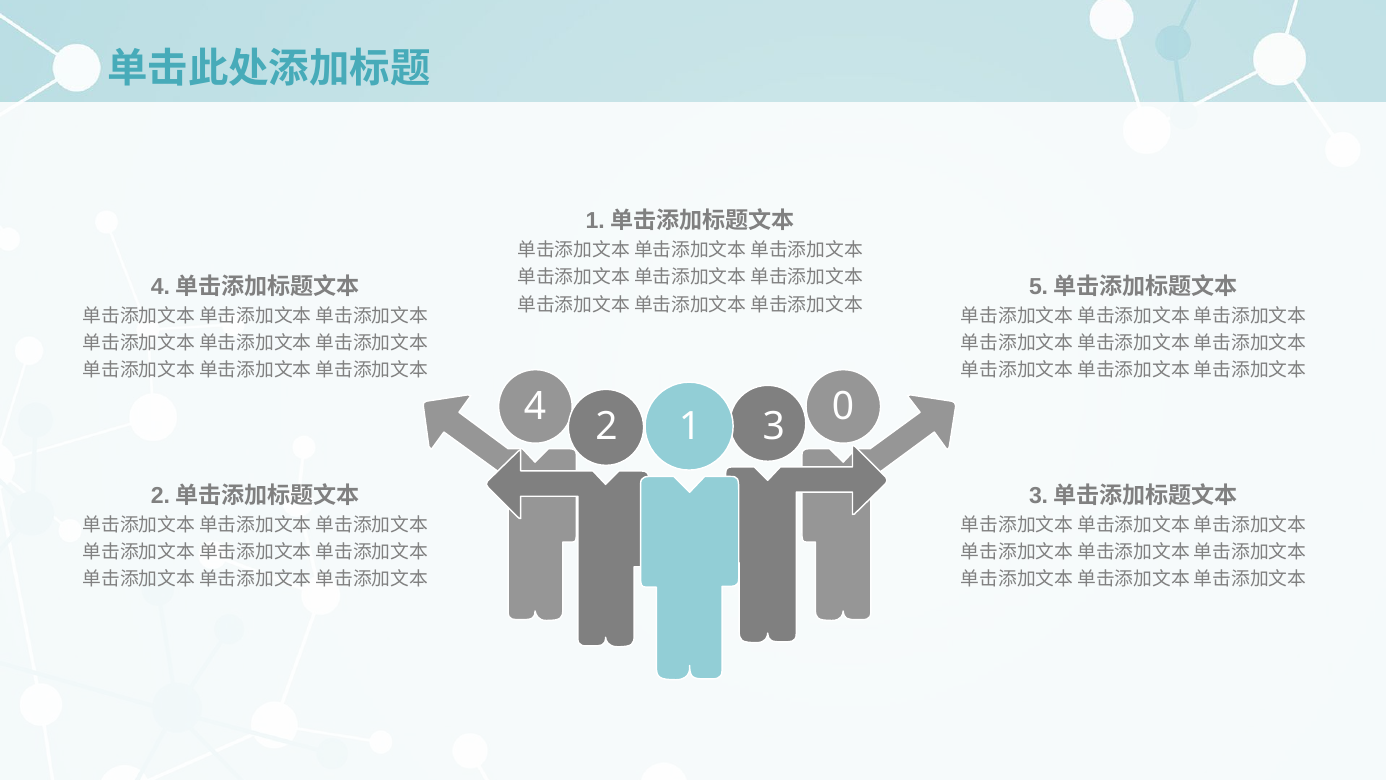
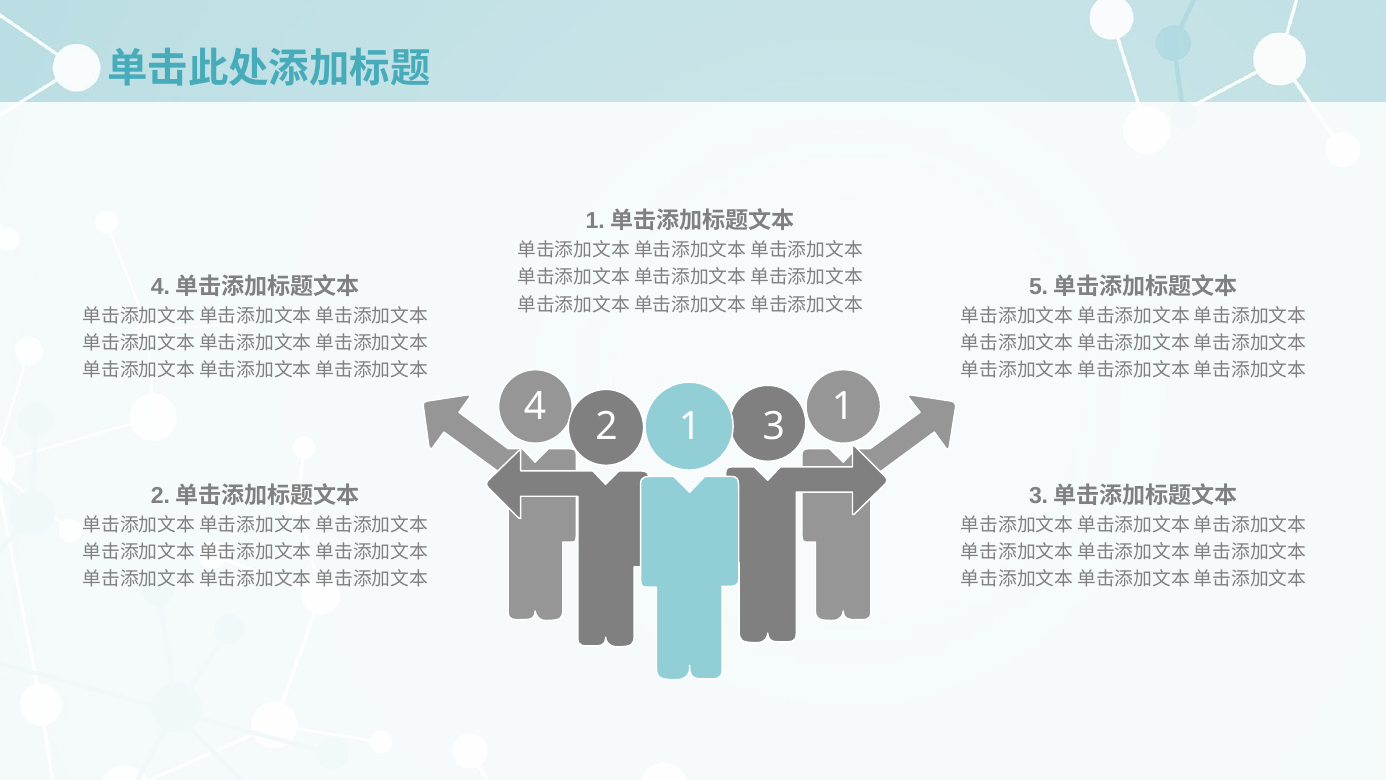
4 0: 0 -> 1
